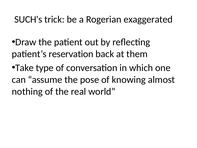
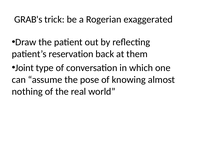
SUCH's: SUCH's -> GRAB's
Take: Take -> Joint
